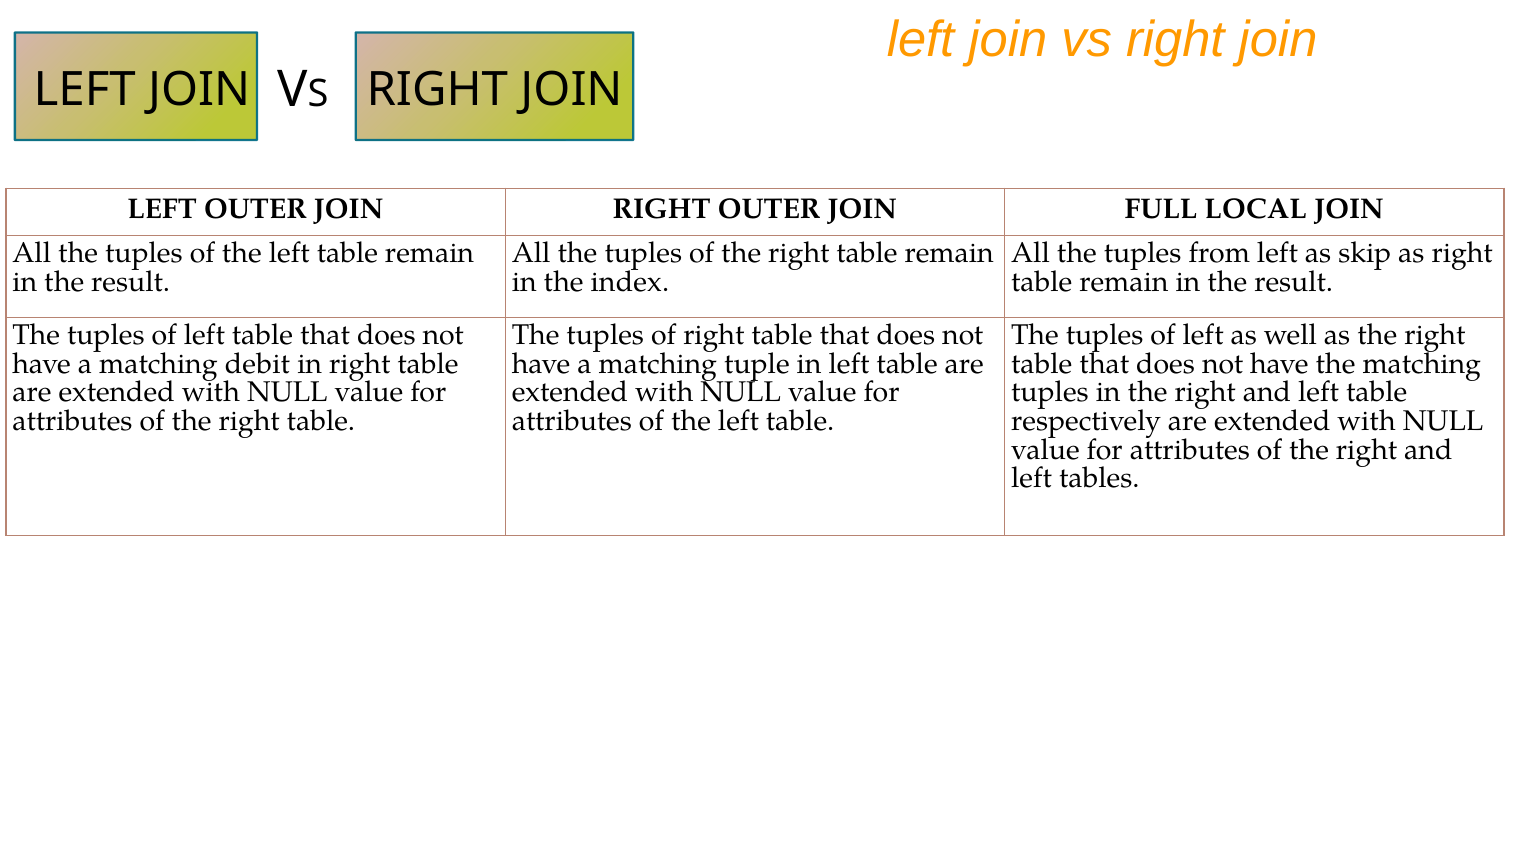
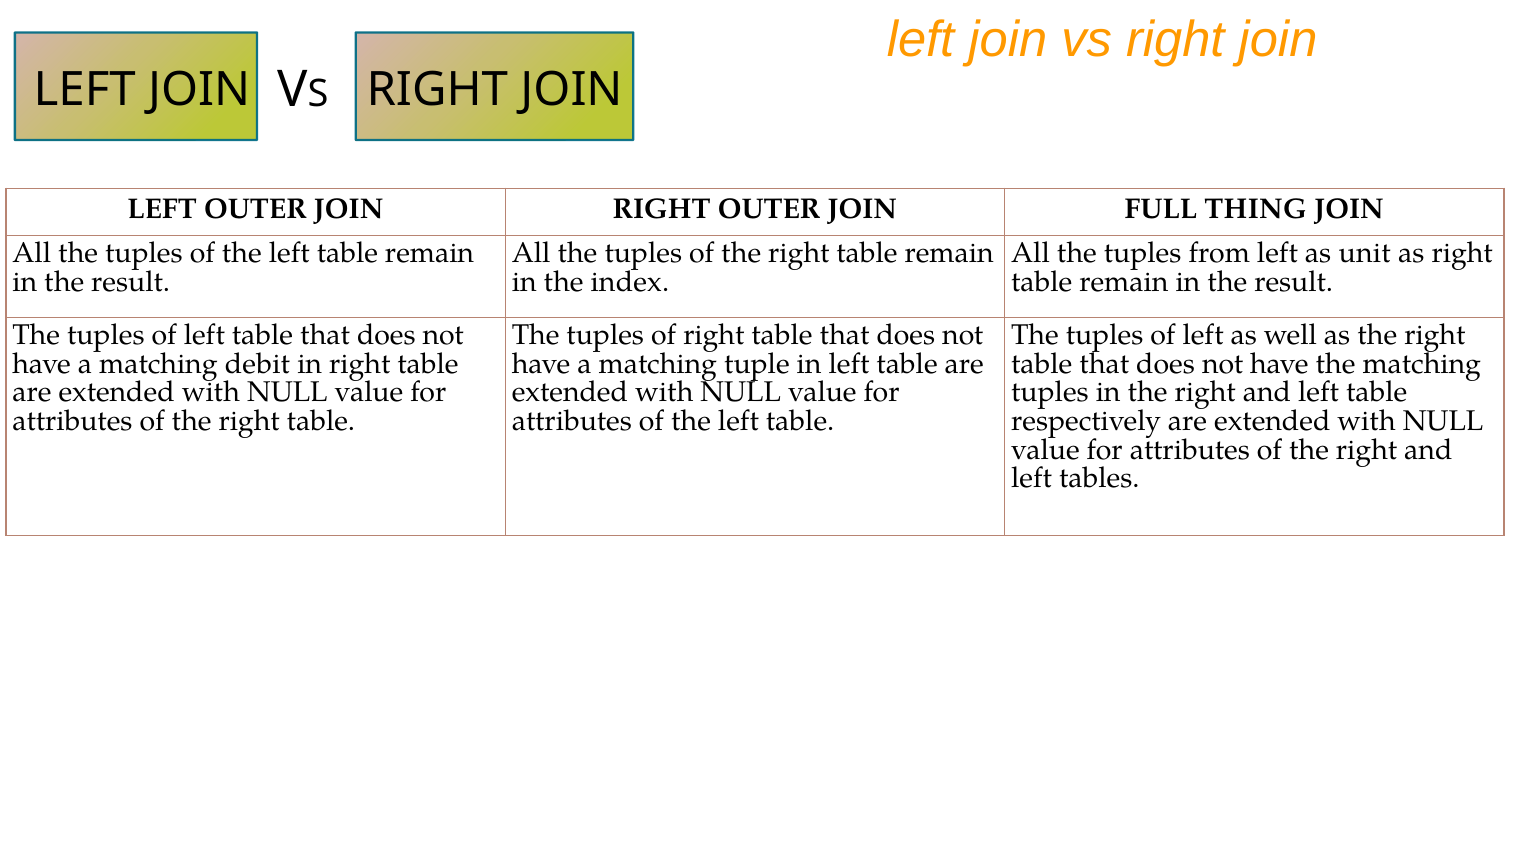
LOCAL: LOCAL -> THING
skip: skip -> unit
